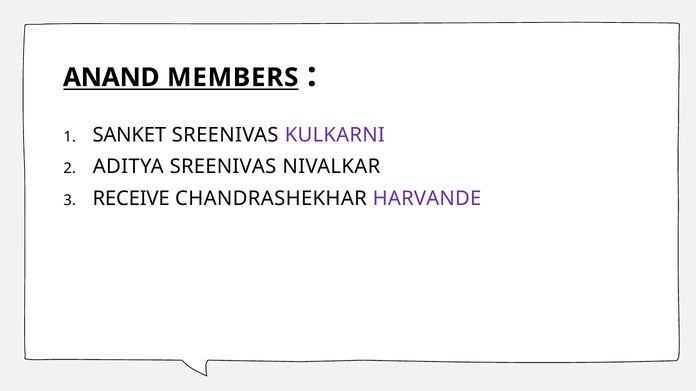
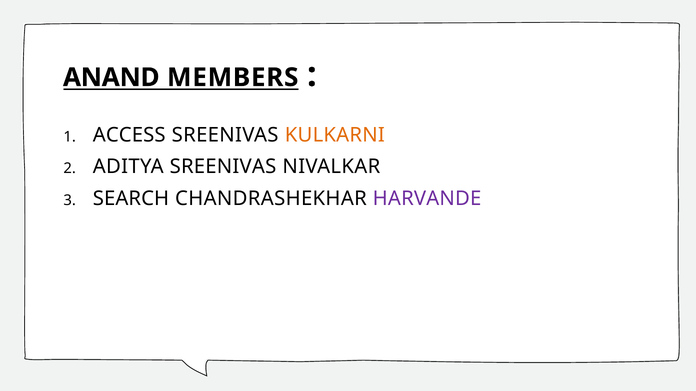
SANKET: SANKET -> ACCESS
KULKARNI colour: purple -> orange
RECEIVE: RECEIVE -> SEARCH
